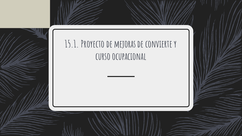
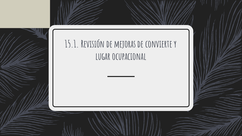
Proyecto: Proyecto -> Revisión
curso: curso -> lugar
